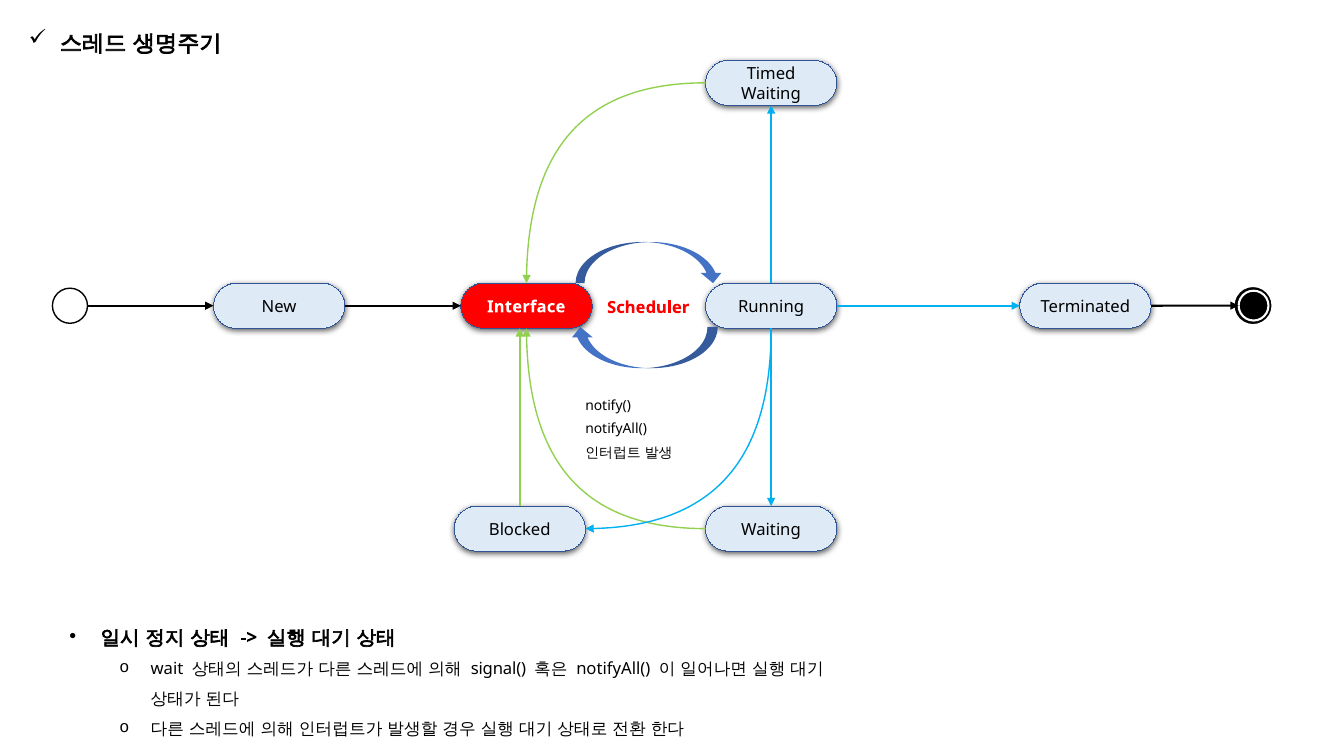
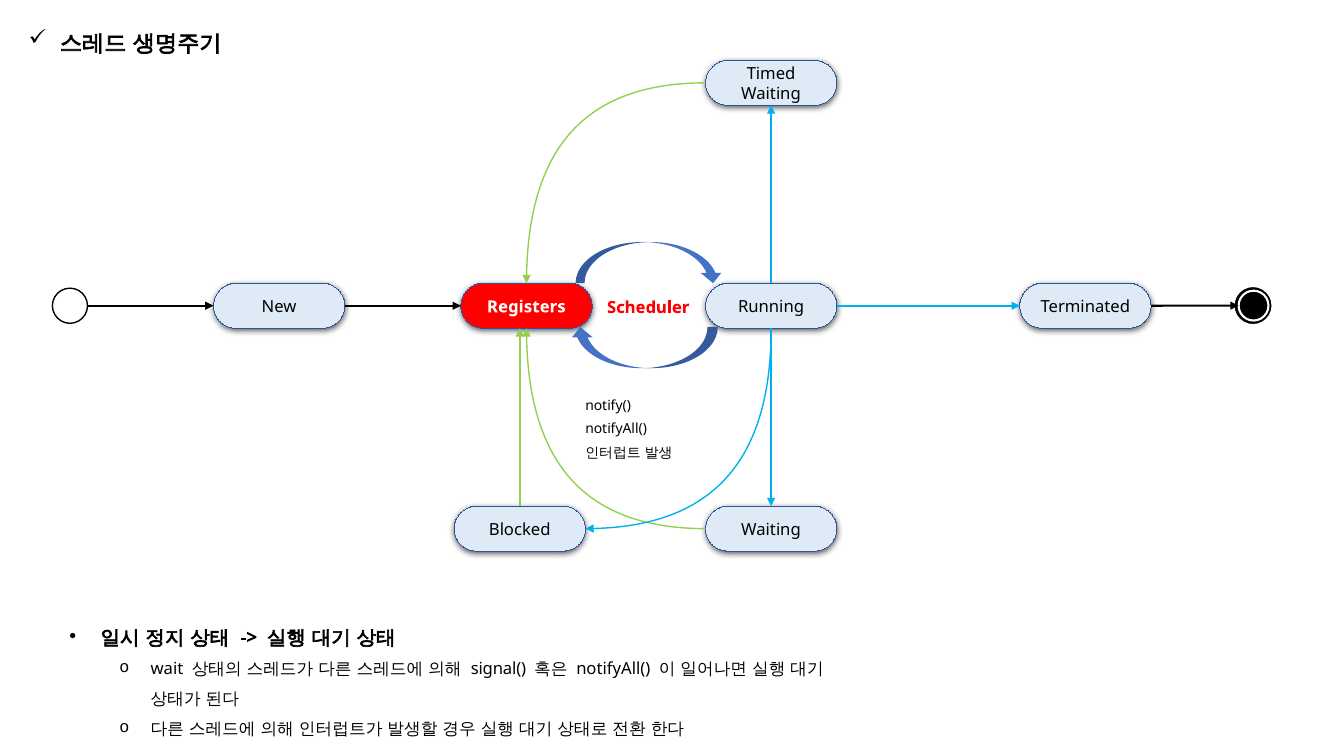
Interface: Interface -> Registers
